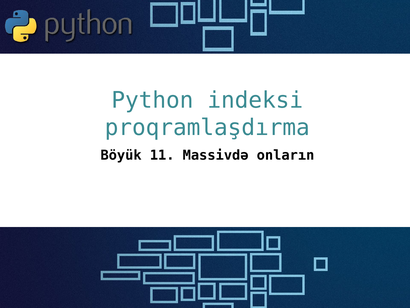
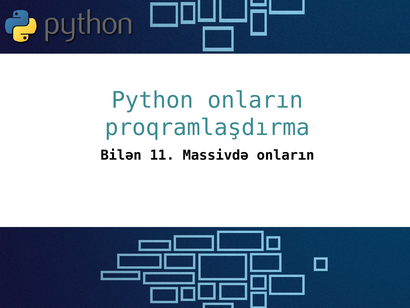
Python indeksi: indeksi -> onların
Böyük: Böyük -> Bilən
